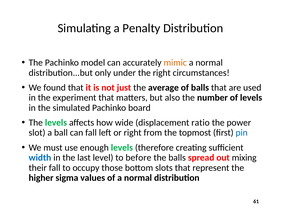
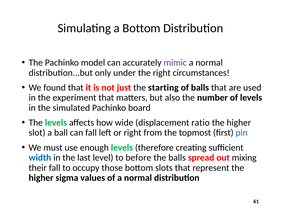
a Penalty: Penalty -> Bottom
mimic colour: orange -> purple
average: average -> starting
power at (239, 122): power -> higher
